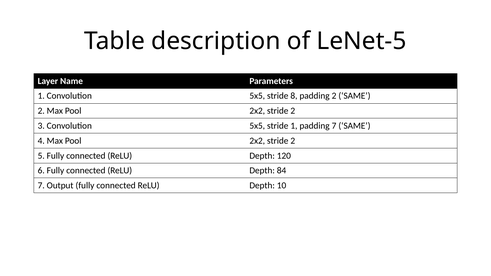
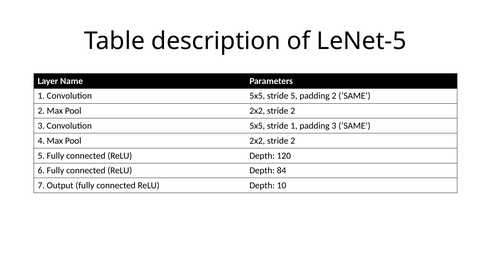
stride 8: 8 -> 5
padding 7: 7 -> 3
